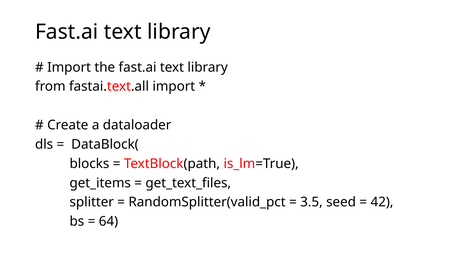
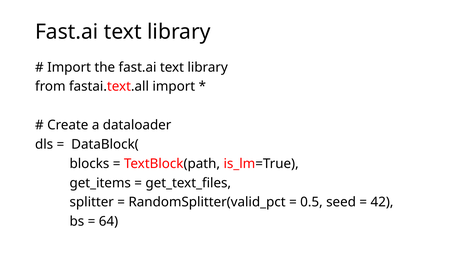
3.5: 3.5 -> 0.5
